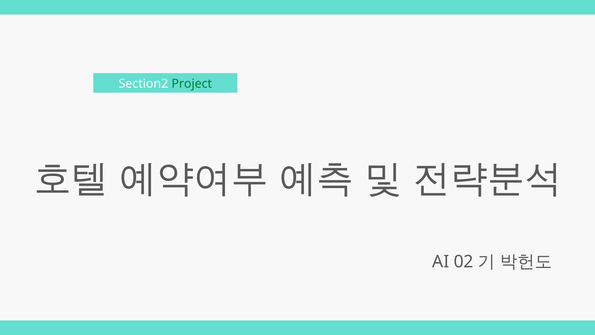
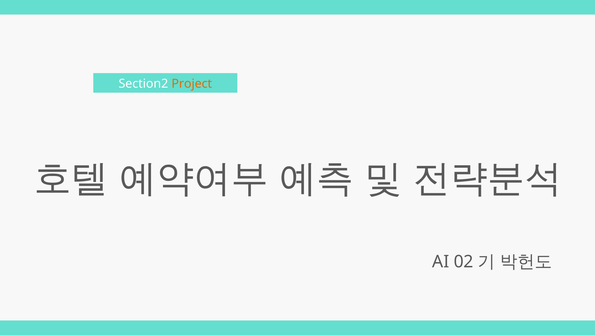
Project colour: green -> orange
